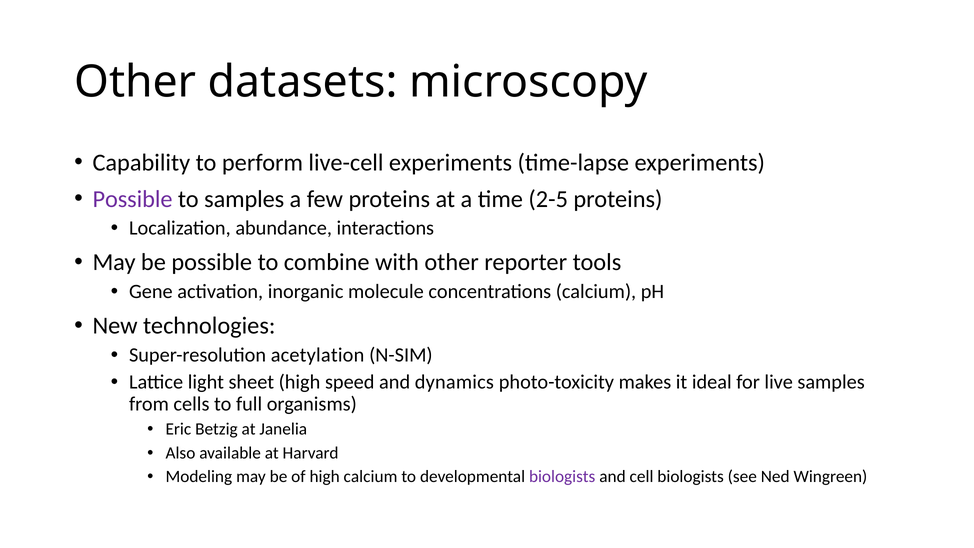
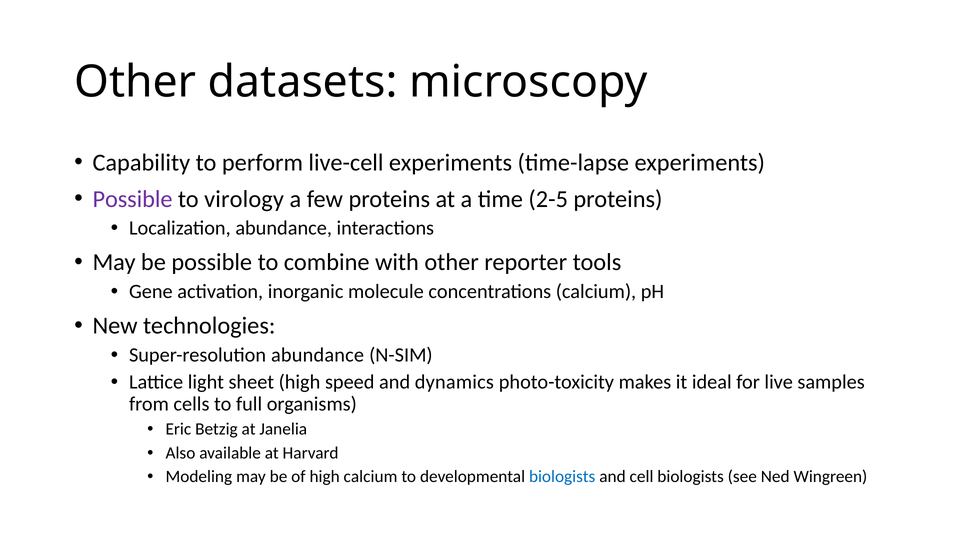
to samples: samples -> virology
Super-resolution acetylation: acetylation -> abundance
biologists at (562, 477) colour: purple -> blue
